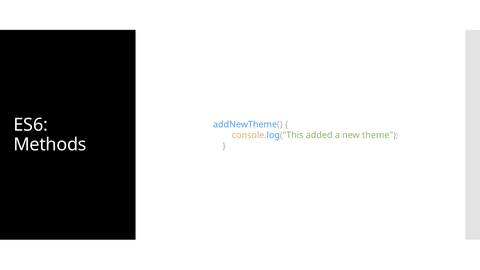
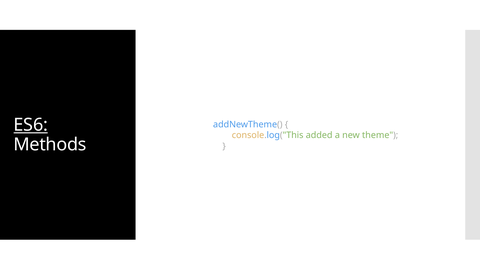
ES6 underline: none -> present
